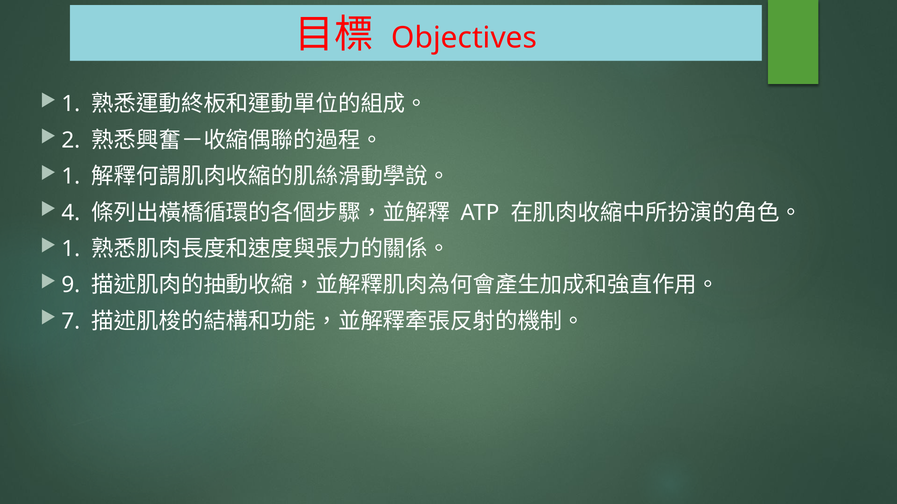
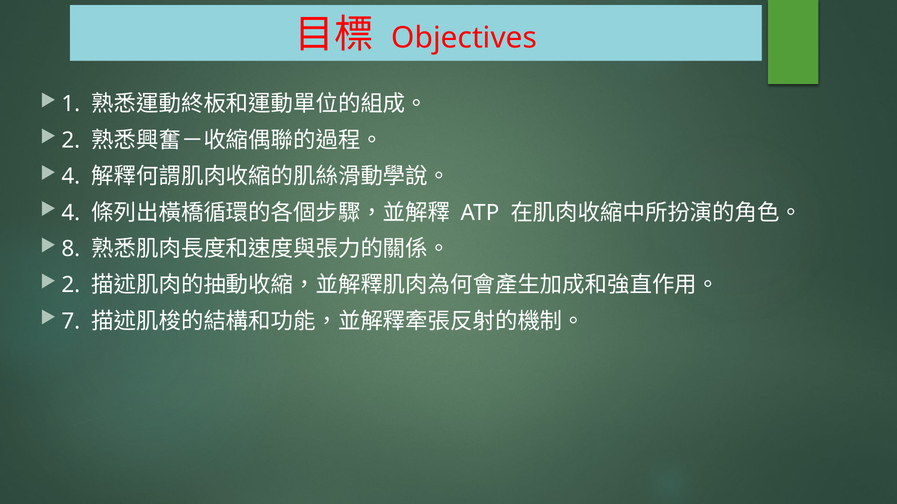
1 at (71, 177): 1 -> 4
1 at (71, 249): 1 -> 8
9 at (71, 285): 9 -> 2
